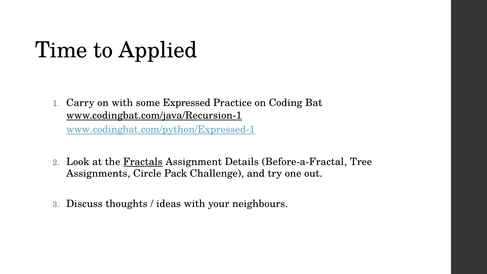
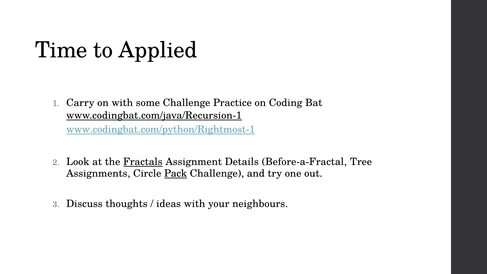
some Expressed: Expressed -> Challenge
www.codingbat.com/python/Expressed-1: www.codingbat.com/python/Expressed-1 -> www.codingbat.com/python/Rightmost-1
Pack underline: none -> present
